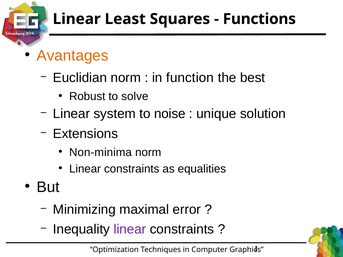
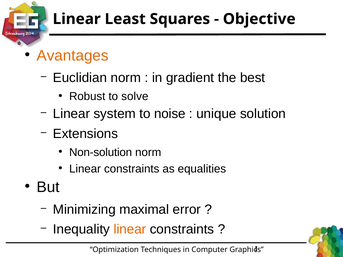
Functions: Functions -> Objective
function: function -> gradient
Non-minima: Non-minima -> Non-solution
linear at (130, 229) colour: purple -> orange
